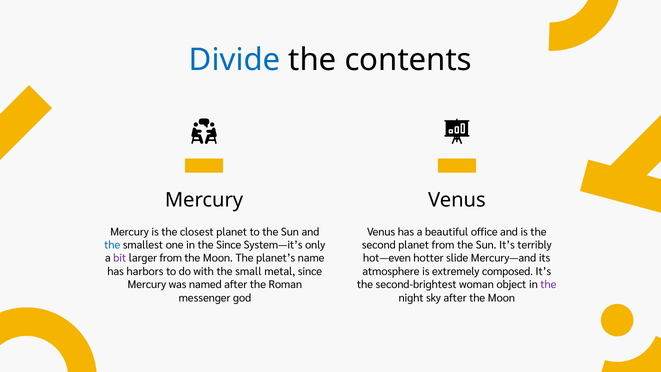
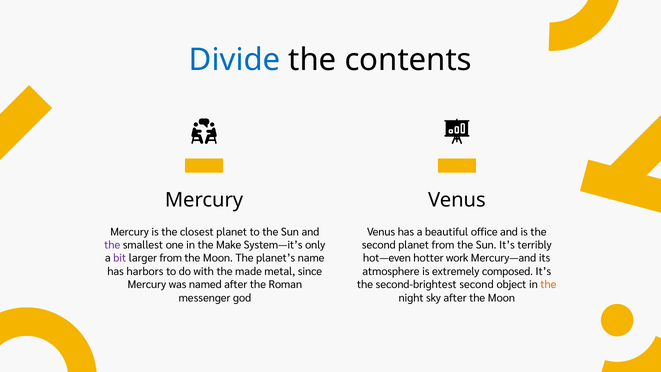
the at (112, 245) colour: blue -> purple
the Since: Since -> Make
slide: slide -> work
small: small -> made
second-brightest woman: woman -> second
the at (548, 285) colour: purple -> orange
